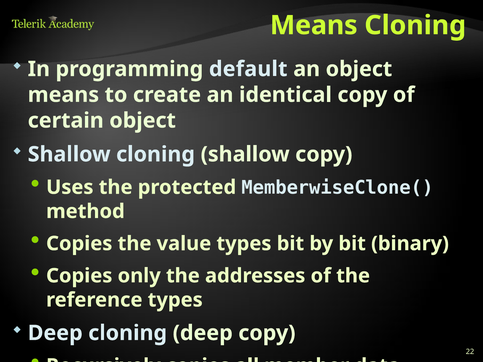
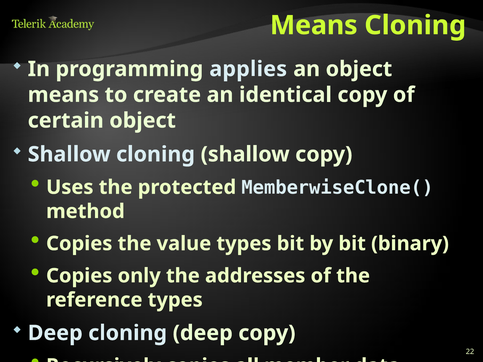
default: default -> applies
